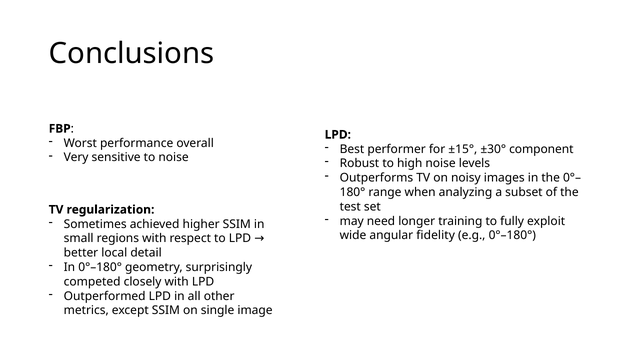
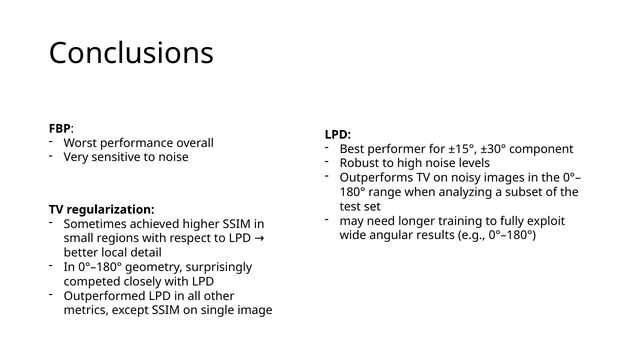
fidelity: fidelity -> results
